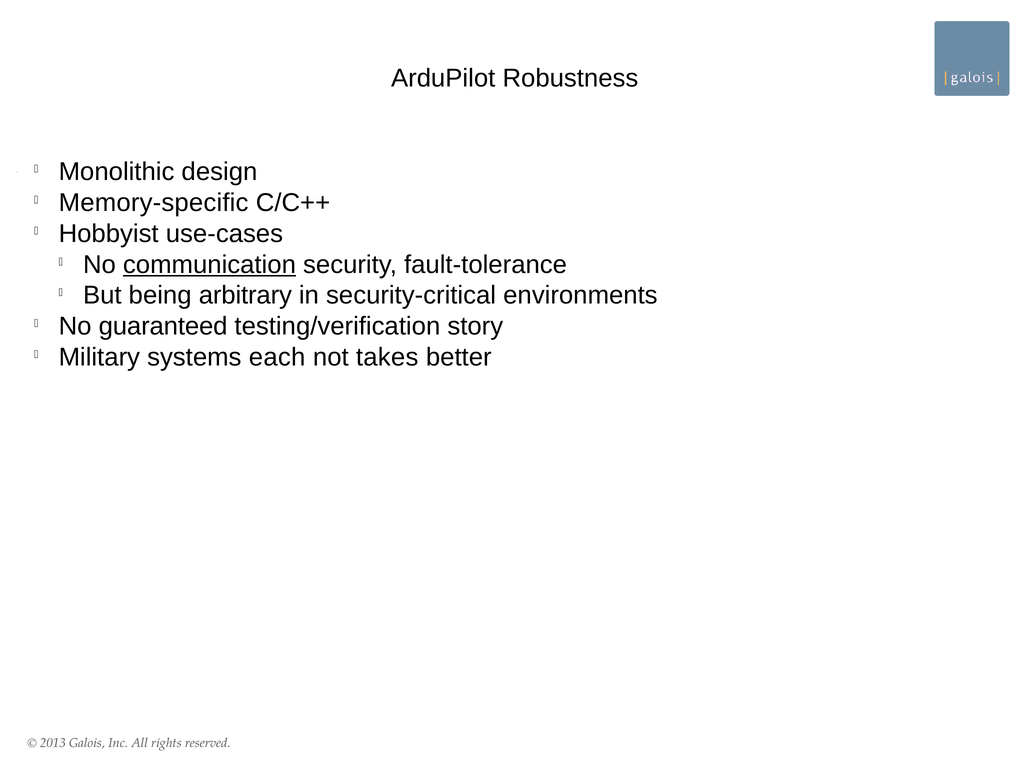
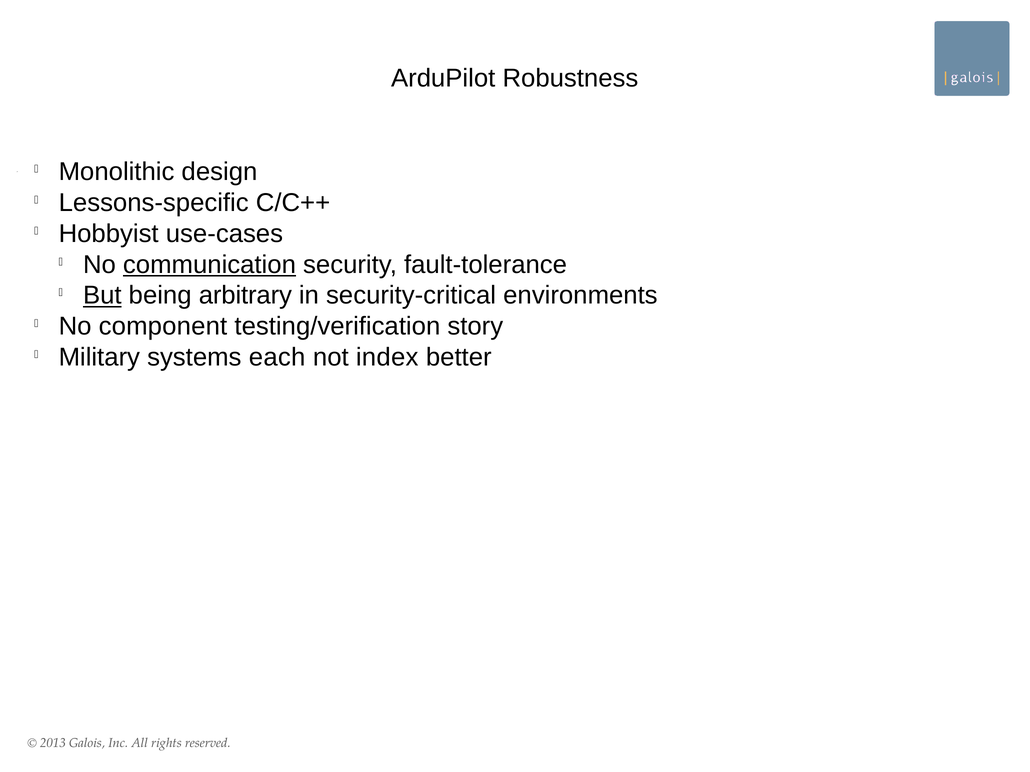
Memory-specific: Memory-specific -> Lessons-specific
But underline: none -> present
guaranteed: guaranteed -> component
takes: takes -> index
